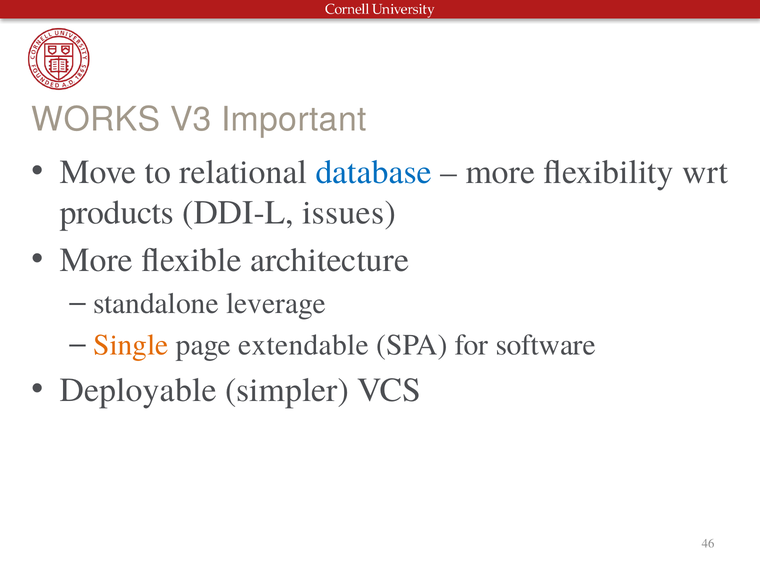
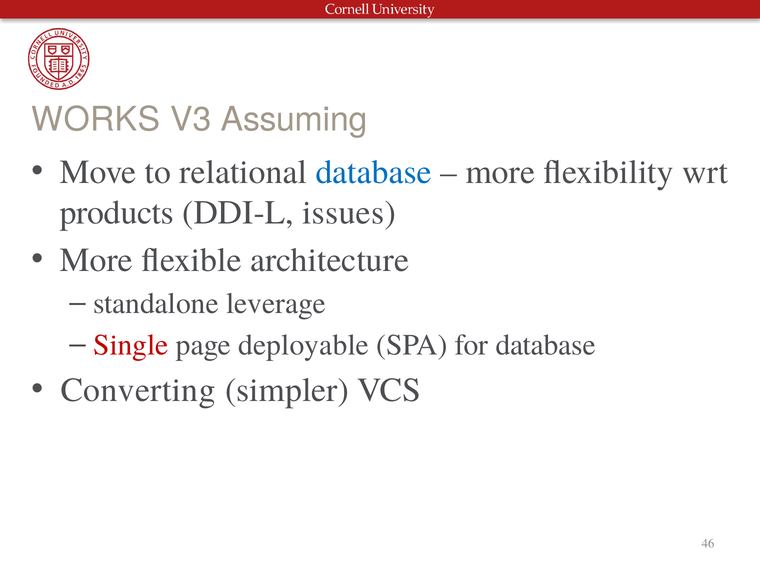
Important: Important -> Assuming
Single colour: orange -> red
extendable: extendable -> deployable
for software: software -> database
Deployable: Deployable -> Converting
